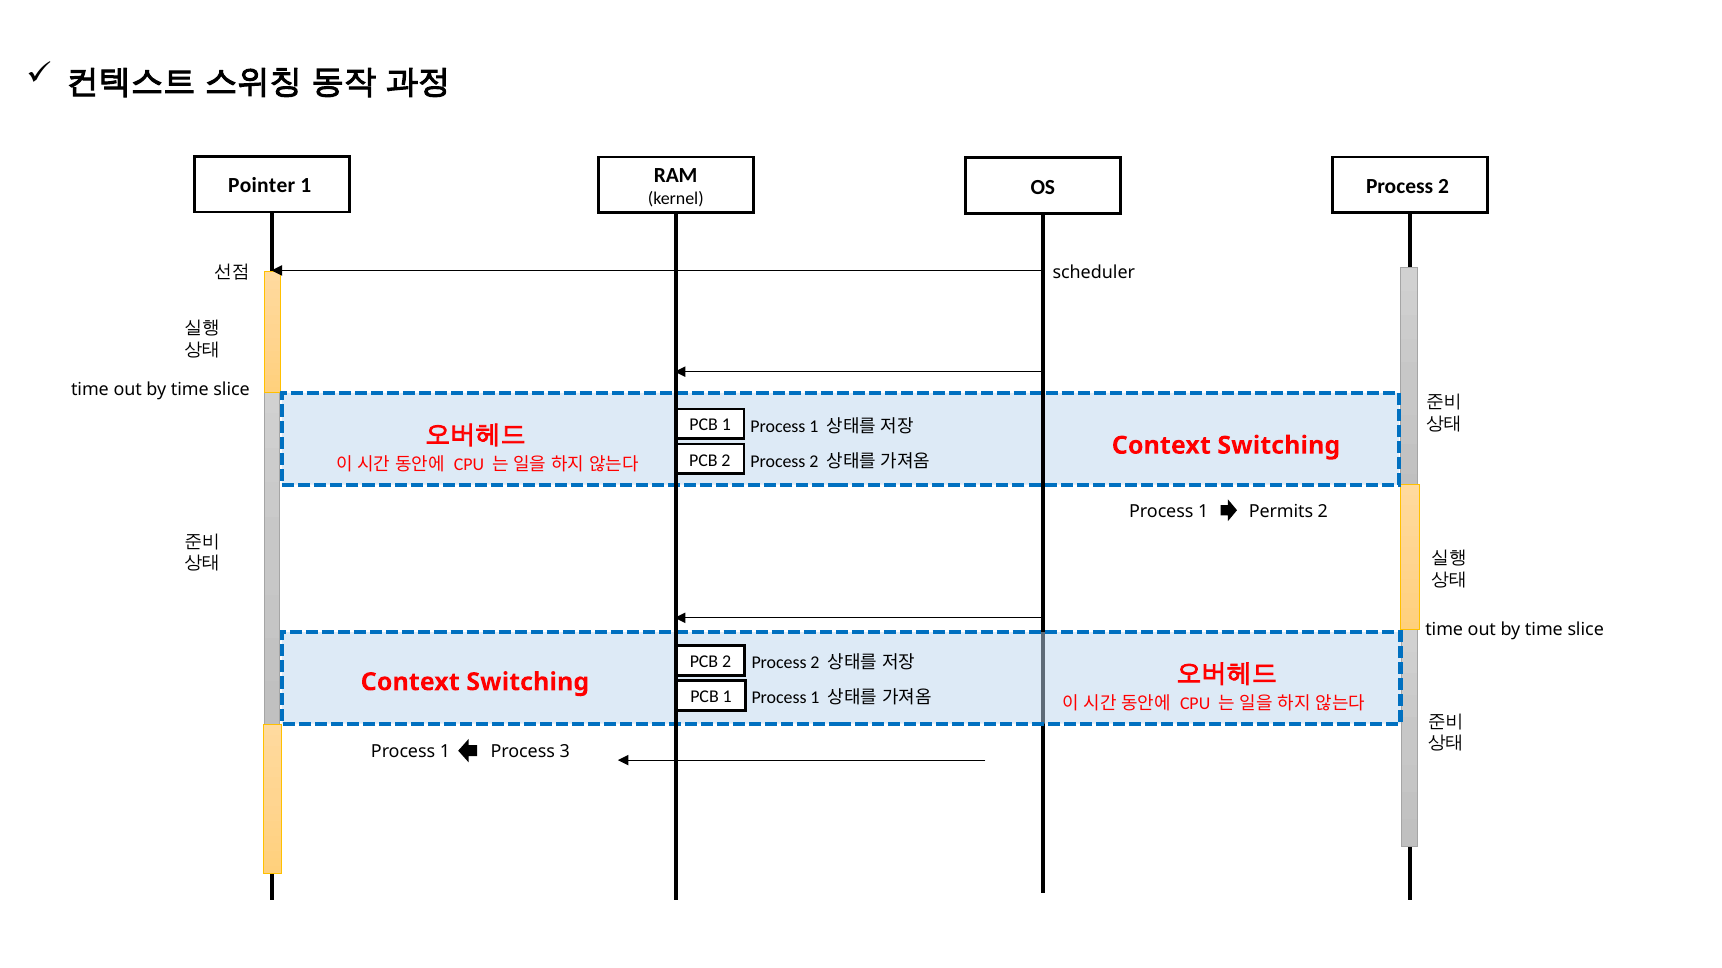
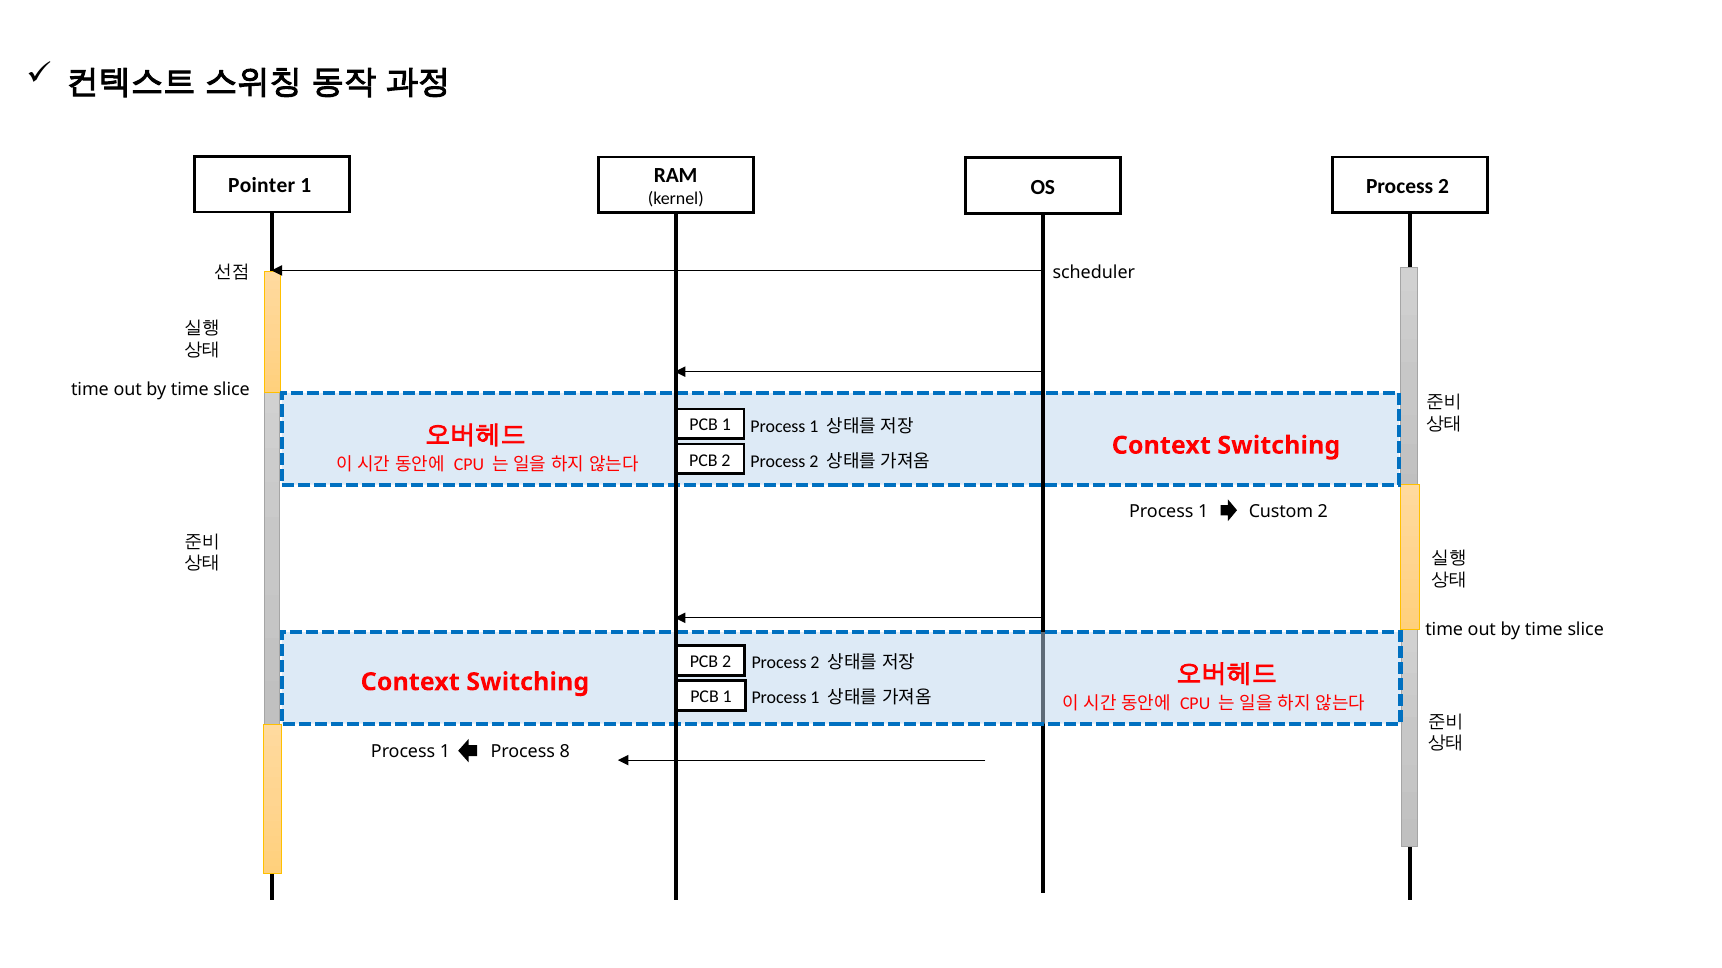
Permits: Permits -> Custom
3: 3 -> 8
